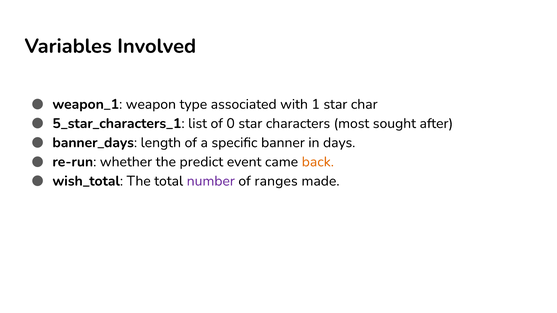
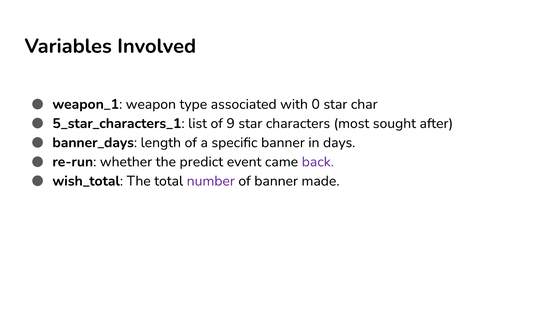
1: 1 -> 0
0: 0 -> 9
back colour: orange -> purple
of ranges: ranges -> banner
